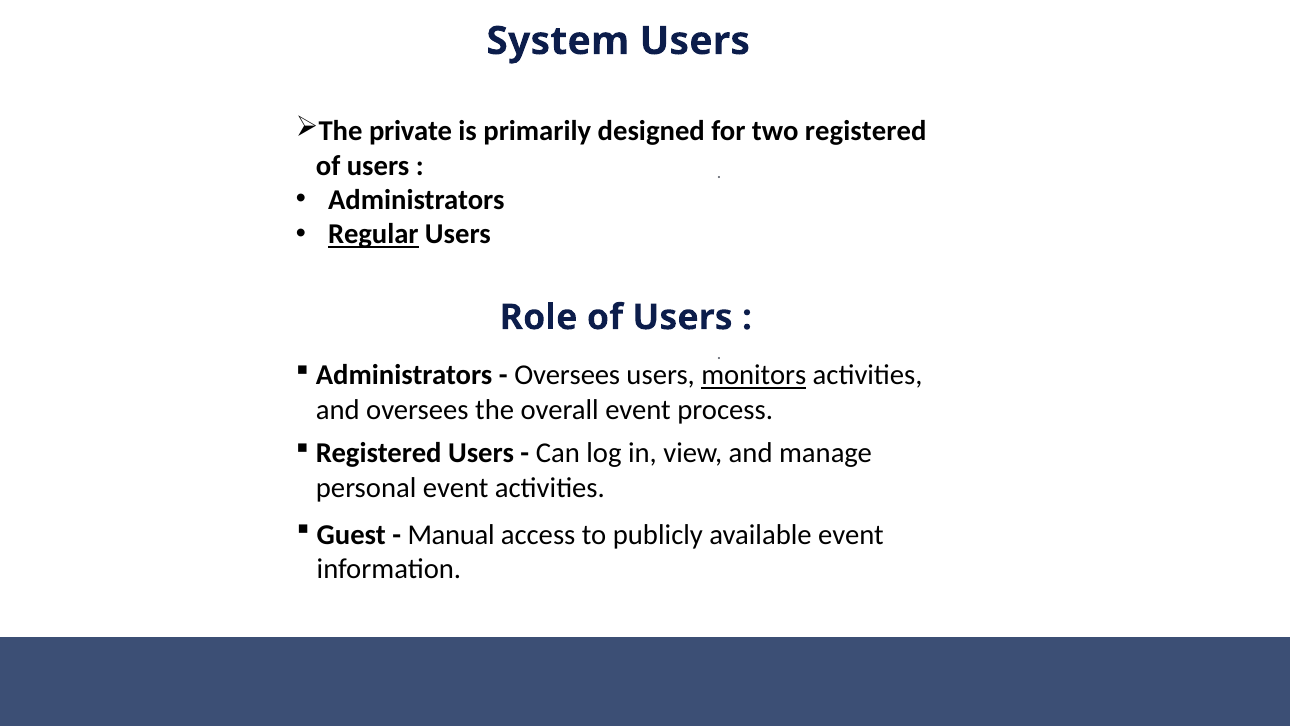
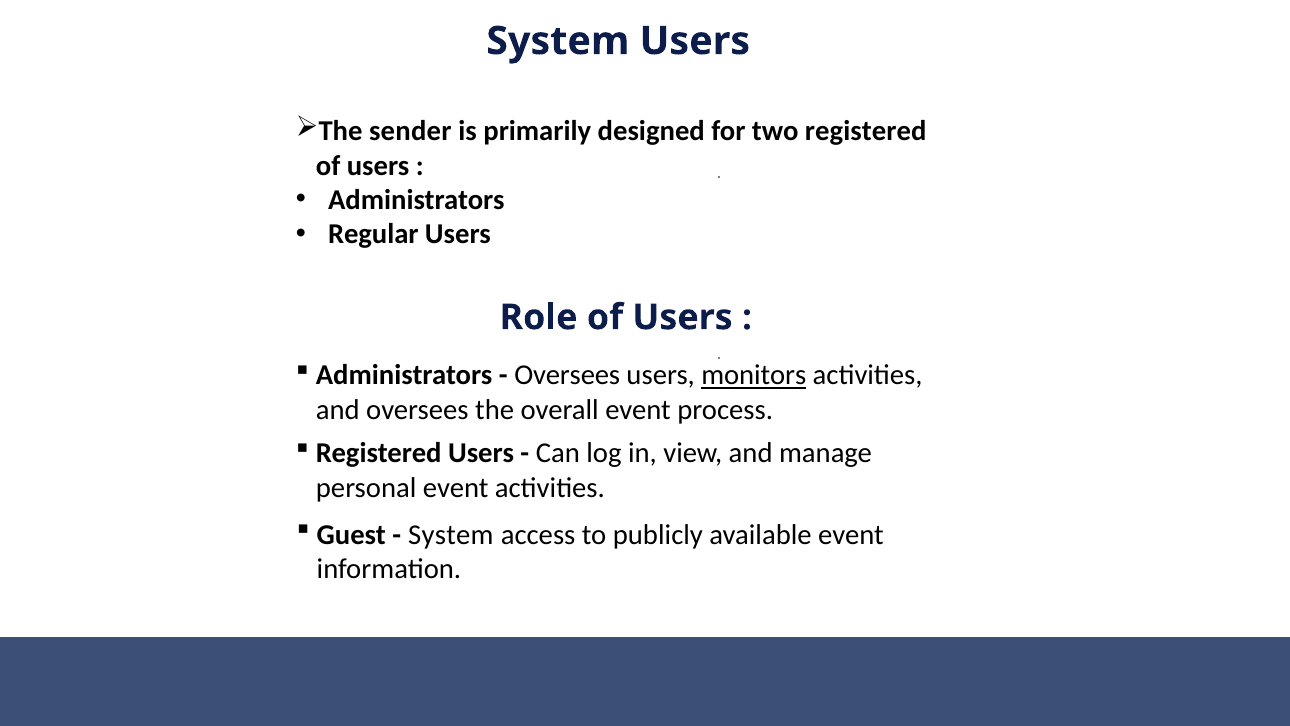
private: private -> sender
Regular underline: present -> none
Manual at (451, 535): Manual -> System
